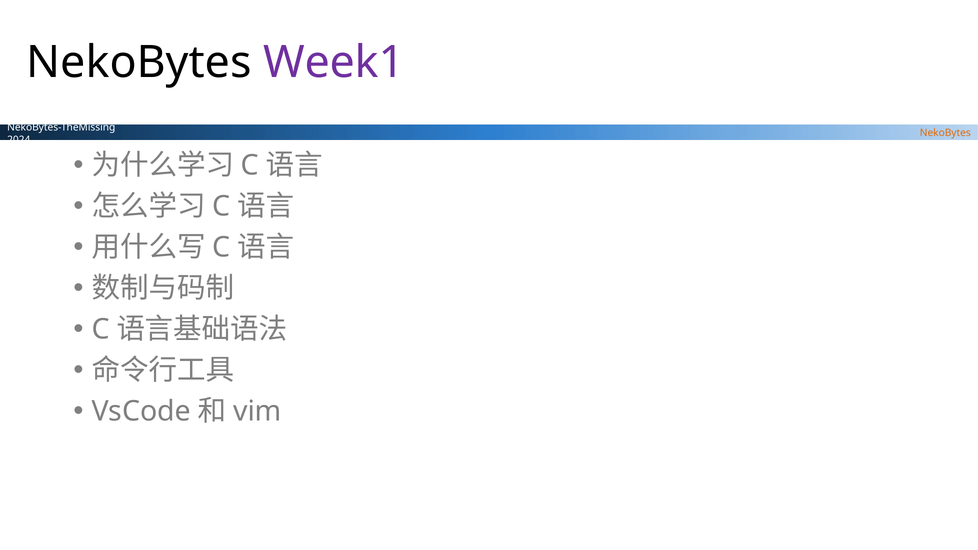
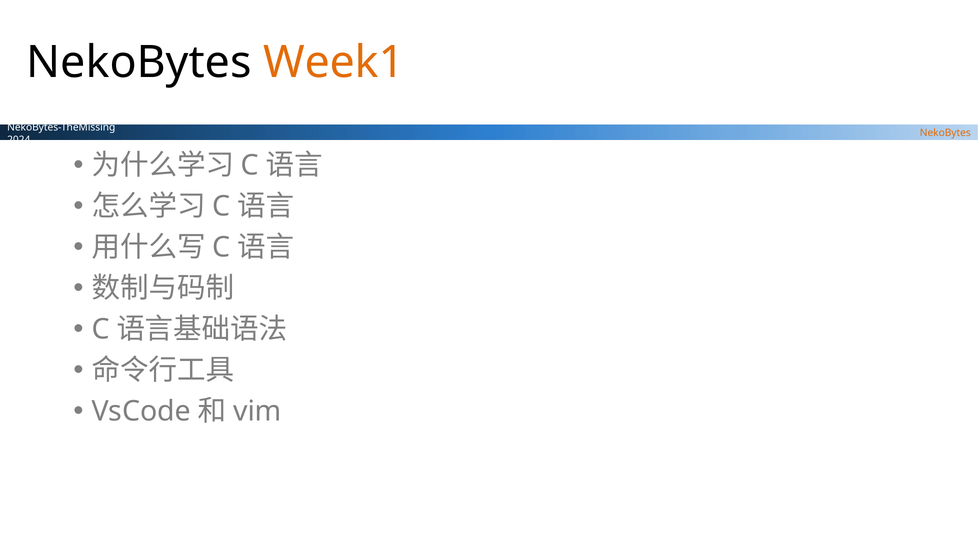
Week1 colour: purple -> orange
